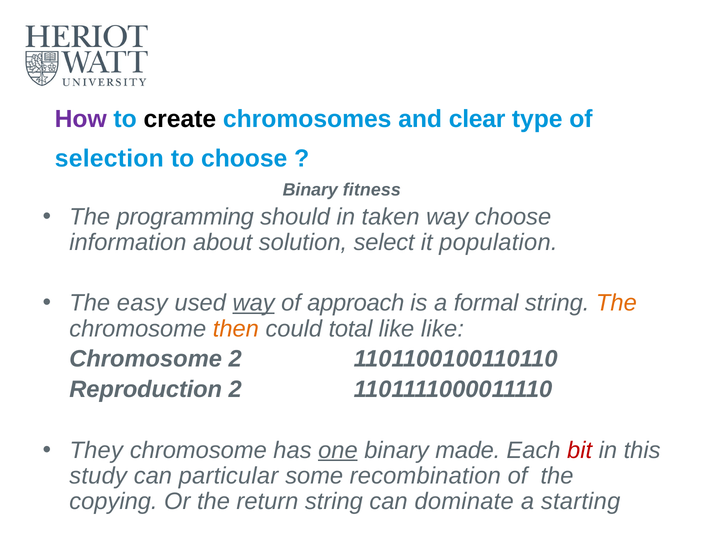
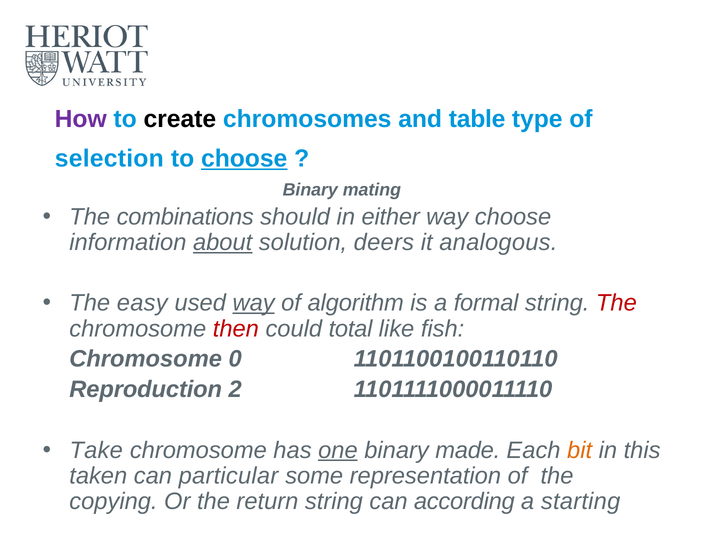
clear: clear -> table
choose at (244, 158) underline: none -> present
fitness: fitness -> mating
programming: programming -> combinations
taken: taken -> either
about underline: none -> present
select: select -> deers
population: population -> analogous
approach: approach -> algorithm
The at (616, 303) colour: orange -> red
then colour: orange -> red
like like: like -> fish
Chromosome 2: 2 -> 0
They: They -> Take
bit colour: red -> orange
study: study -> taken
recombination: recombination -> representation
dominate: dominate -> according
